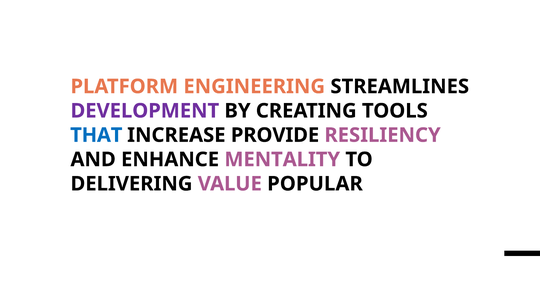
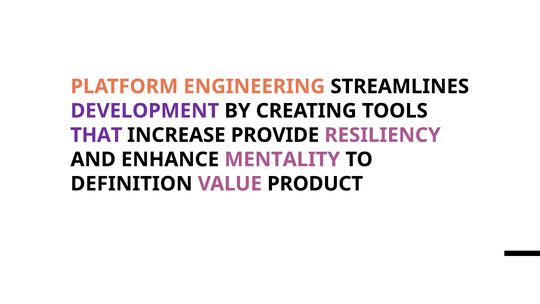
THAT colour: blue -> purple
DELIVERING: DELIVERING -> DEFINITION
POPULAR: POPULAR -> PRODUCT
